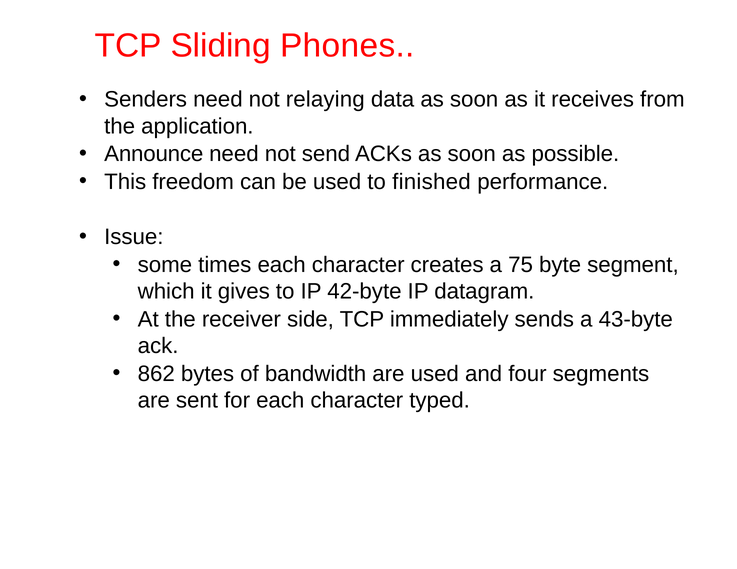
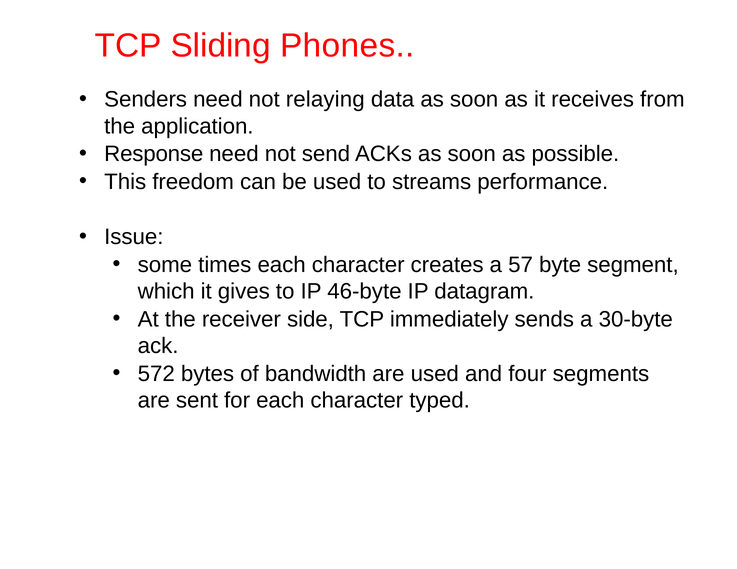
Announce: Announce -> Response
finished: finished -> streams
75: 75 -> 57
42-byte: 42-byte -> 46-byte
43-byte: 43-byte -> 30-byte
862: 862 -> 572
